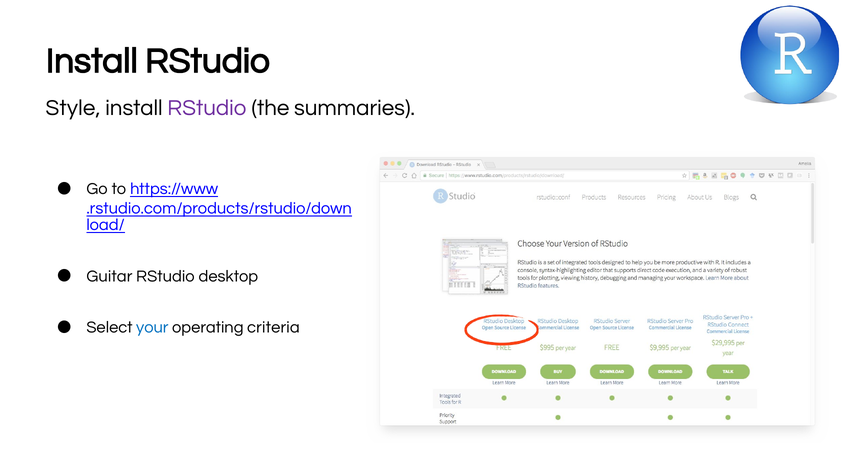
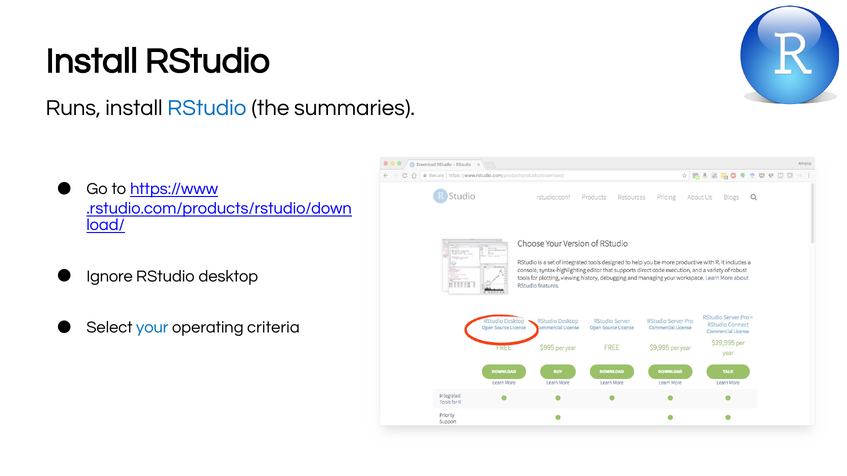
Style: Style -> Runs
RStudio at (207, 108) colour: purple -> blue
Guitar: Guitar -> Ignore
